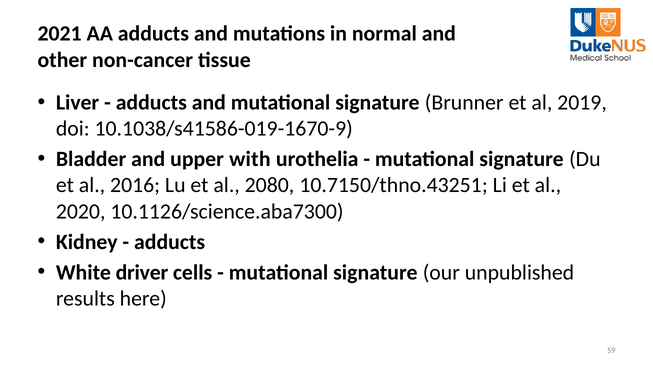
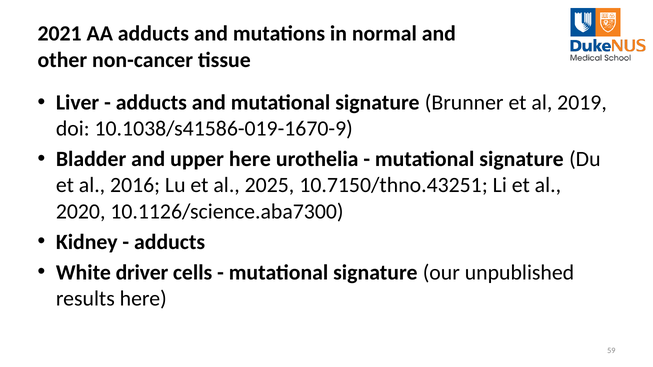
upper with: with -> here
2080: 2080 -> 2025
